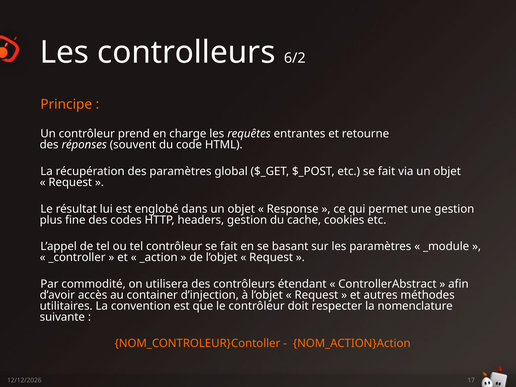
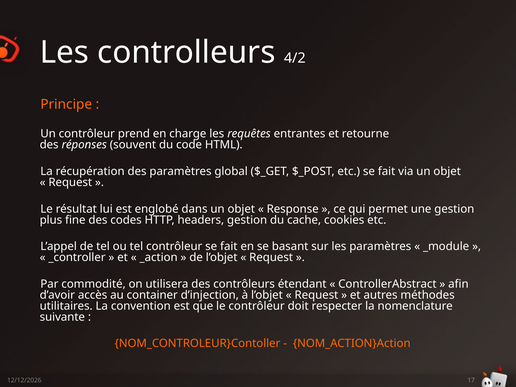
6/2: 6/2 -> 4/2
